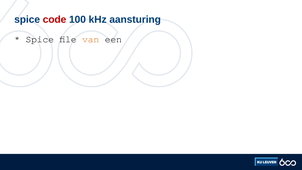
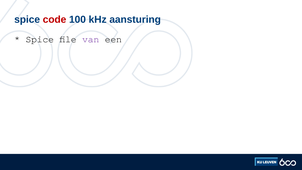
van colour: orange -> purple
